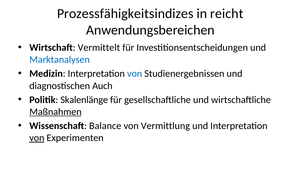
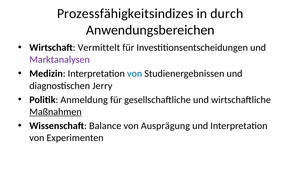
reicht: reicht -> durch
Marktanalysen colour: blue -> purple
Auch: Auch -> Jerry
Skalenlänge: Skalenlänge -> Anmeldung
Vermittlung: Vermittlung -> Ausprägung
von at (37, 138) underline: present -> none
